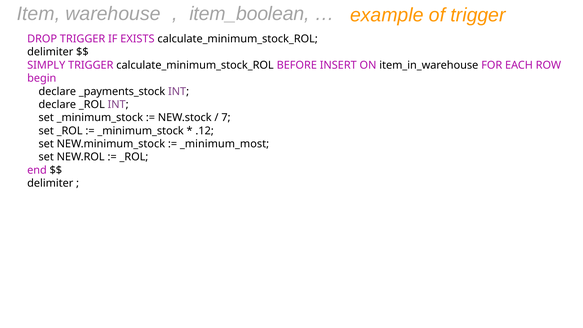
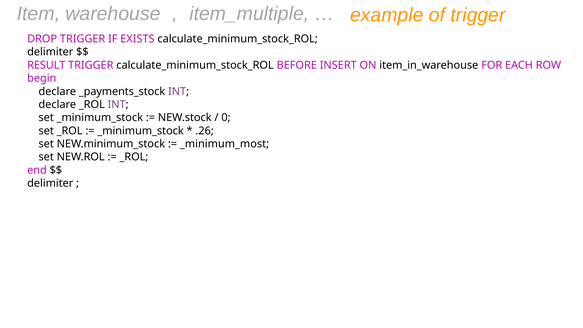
item_boolean: item_boolean -> item_multiple
SIMPLY: SIMPLY -> RESULT
7: 7 -> 0
.12: .12 -> .26
